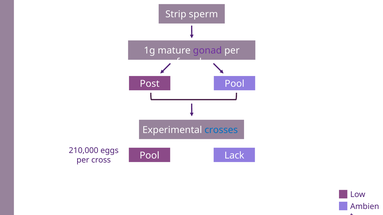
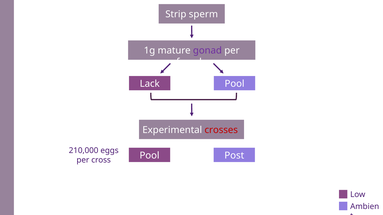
Post: Post -> Lack
crosses colour: blue -> red
Lack: Lack -> Post
